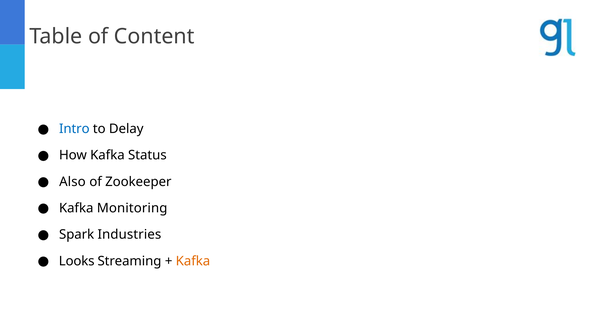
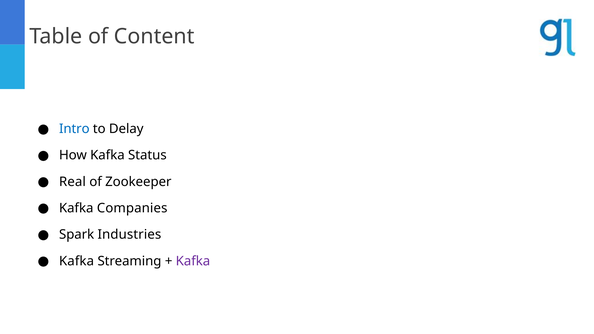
Also: Also -> Real
Monitoring: Monitoring -> Companies
Looks at (77, 261): Looks -> Kafka
Kafka at (193, 261) colour: orange -> purple
